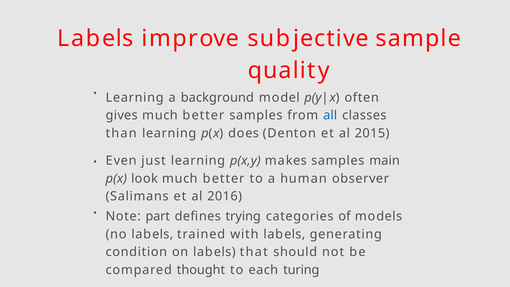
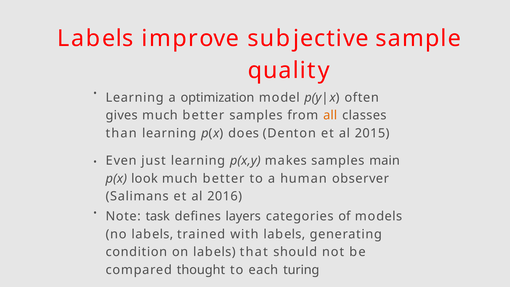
background: background -> optimization
all colour: blue -> orange
part: part -> task
trying: trying -> layers
